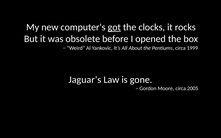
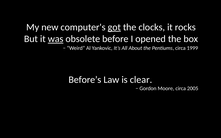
was underline: none -> present
Jaguar’s: Jaguar’s -> Before’s
gone: gone -> clear
